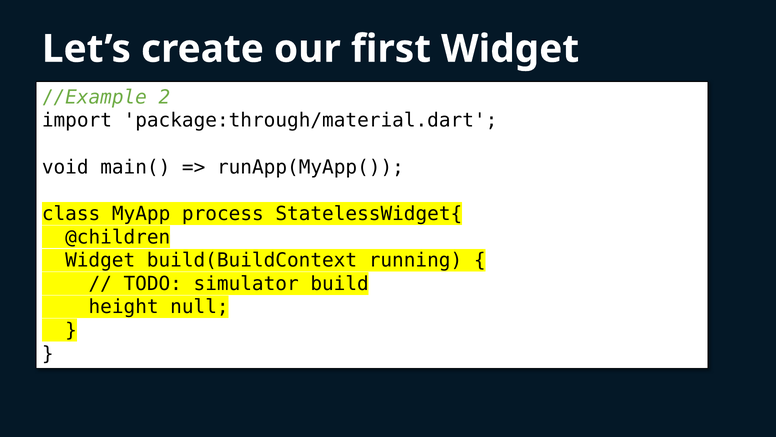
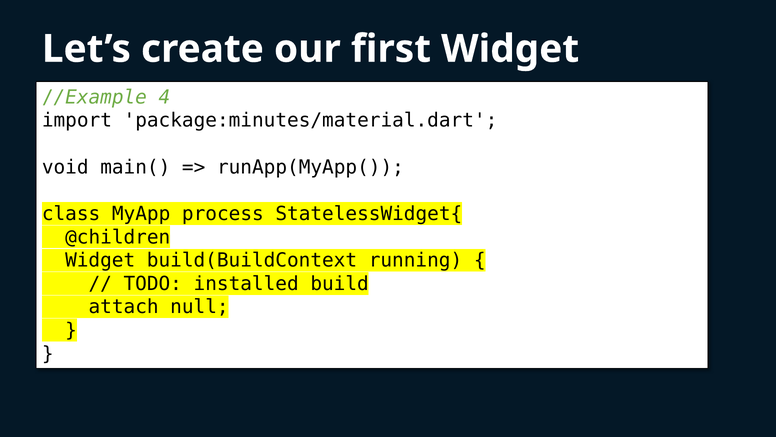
2: 2 -> 4
package:through/material.dart: package:through/material.dart -> package:minutes/material.dart
simulator: simulator -> installed
height: height -> attach
